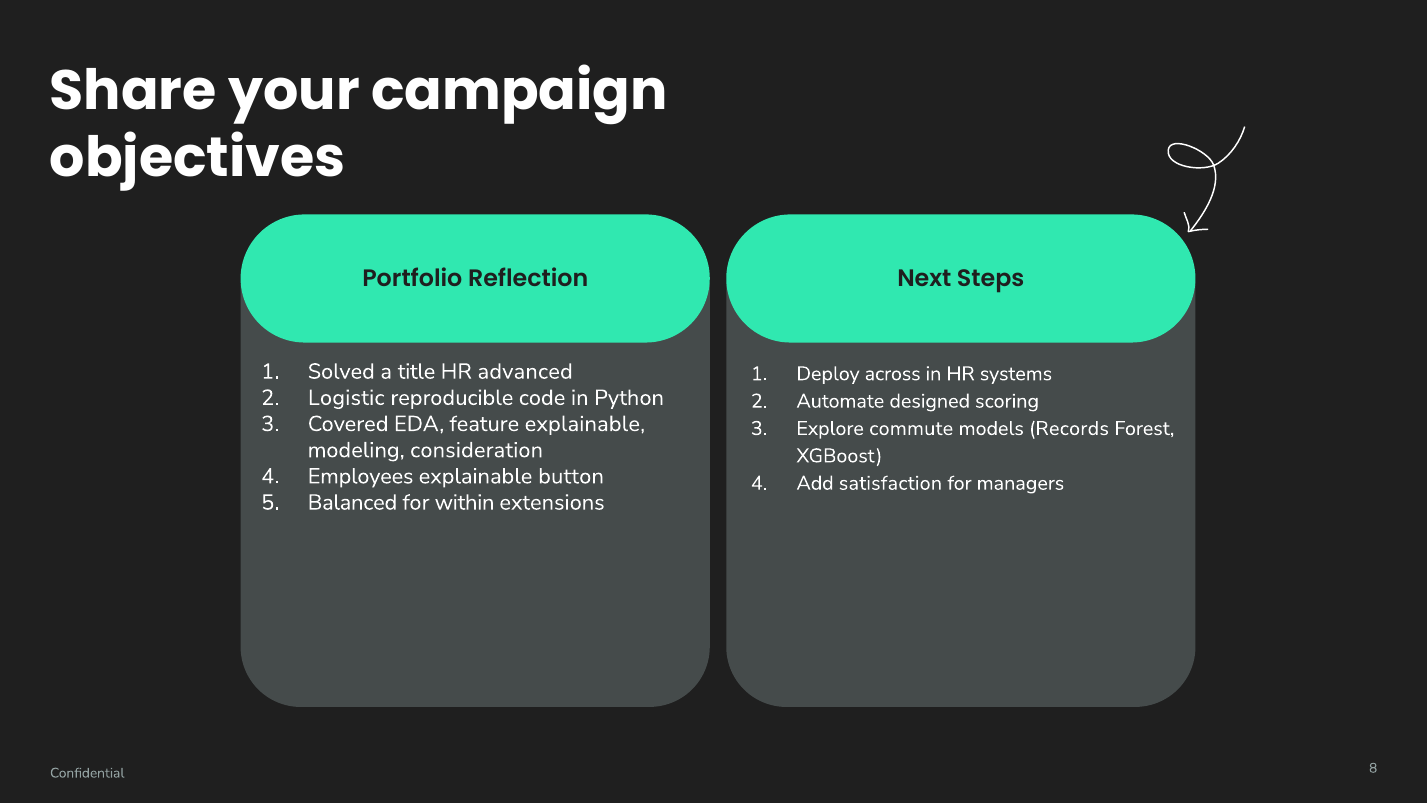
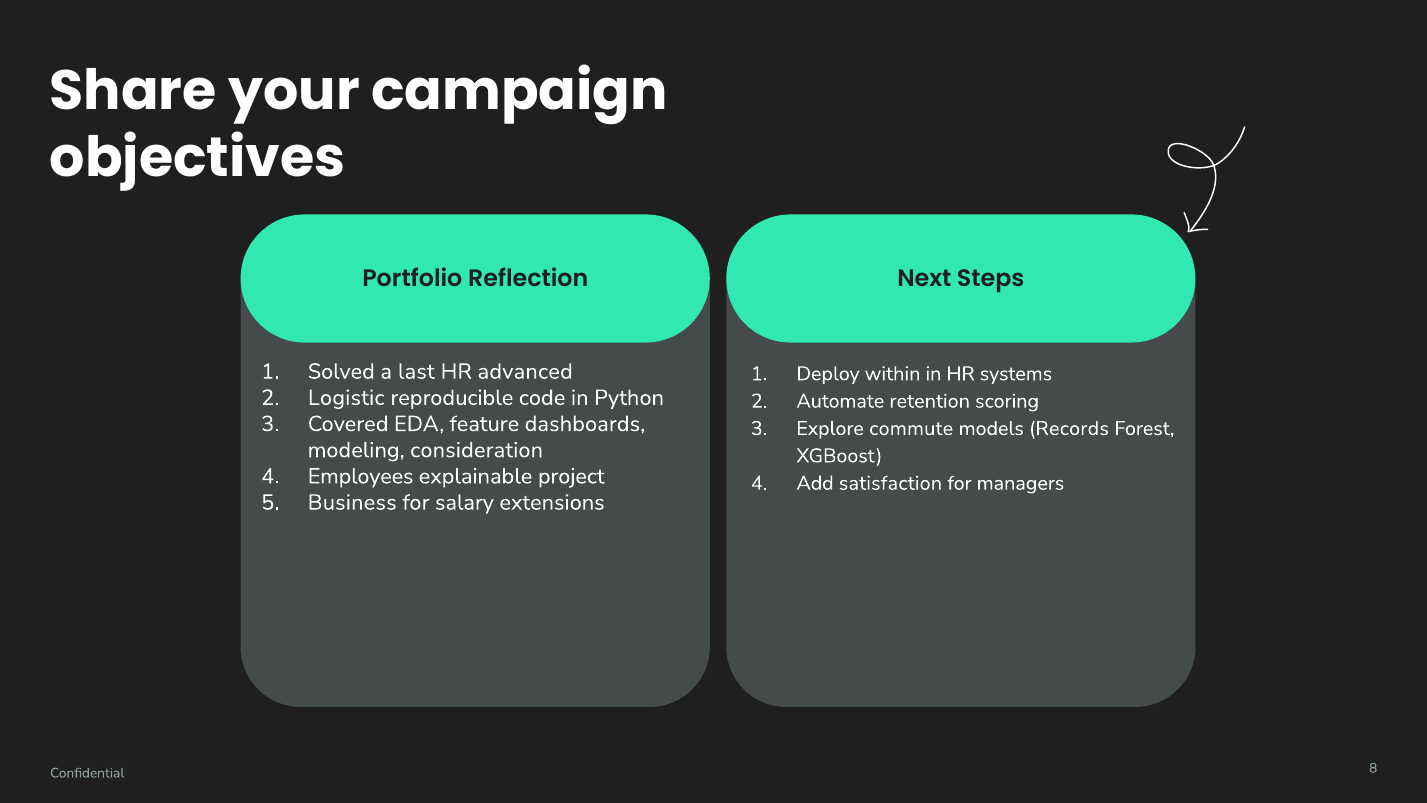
title: title -> last
across: across -> within
designed: designed -> retention
feature explainable: explainable -> dashboards
button: button -> project
Balanced: Balanced -> Business
within: within -> salary
